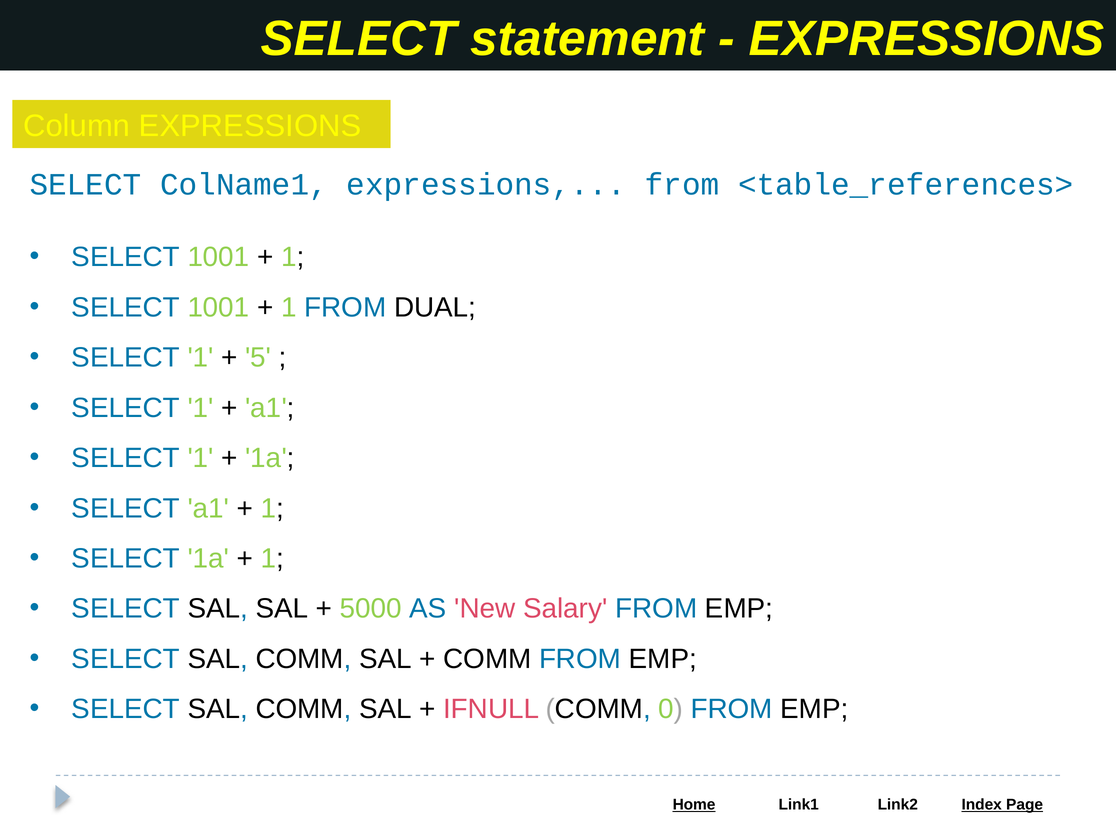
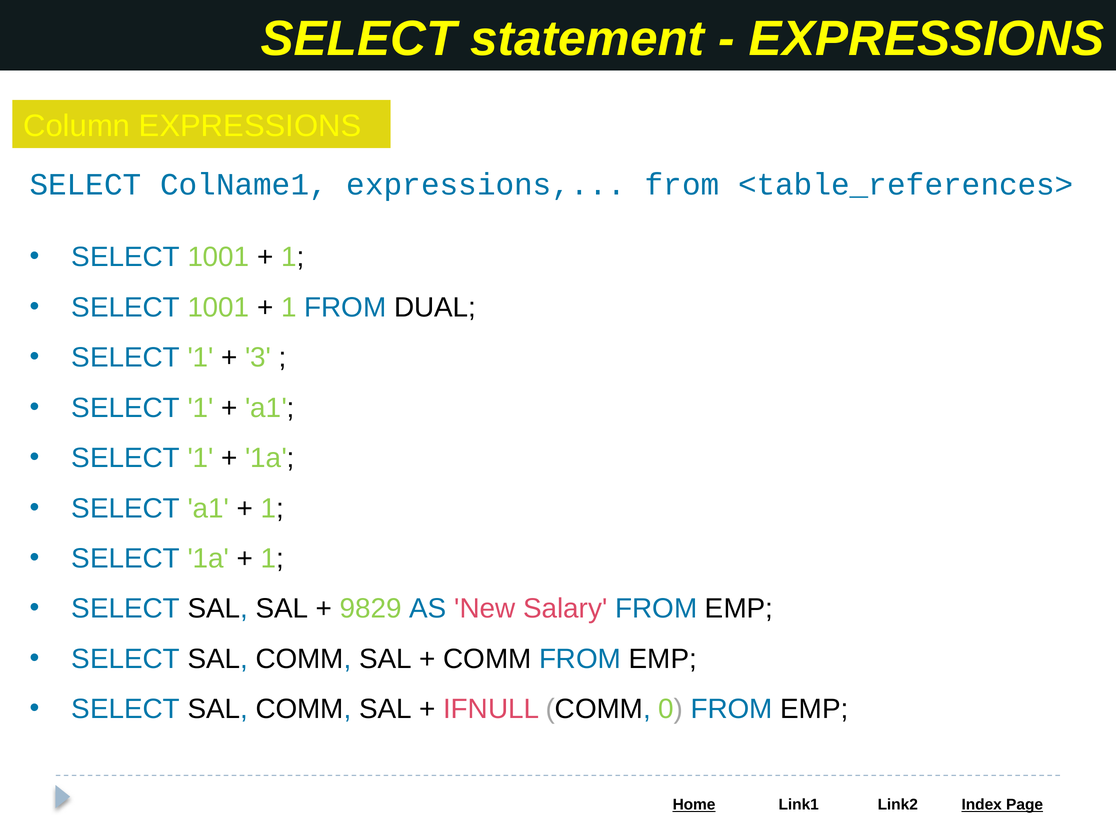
5: 5 -> 3
5000: 5000 -> 9829
